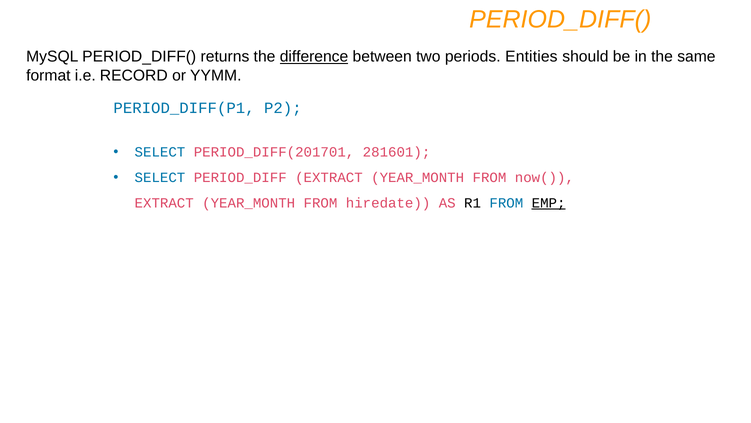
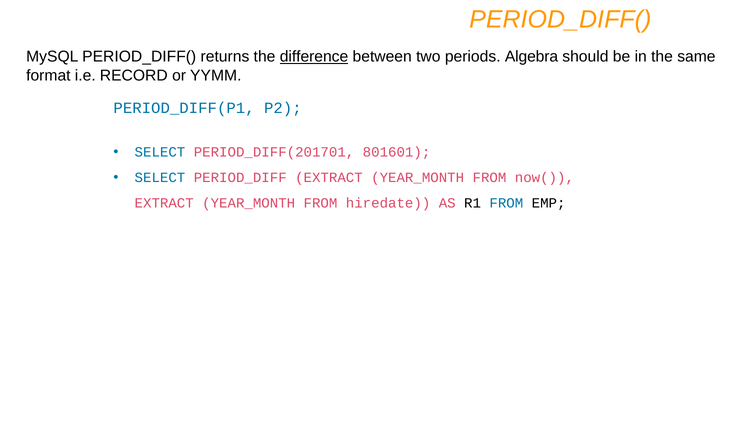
Entities: Entities -> Algebra
281601: 281601 -> 801601
EMP underline: present -> none
